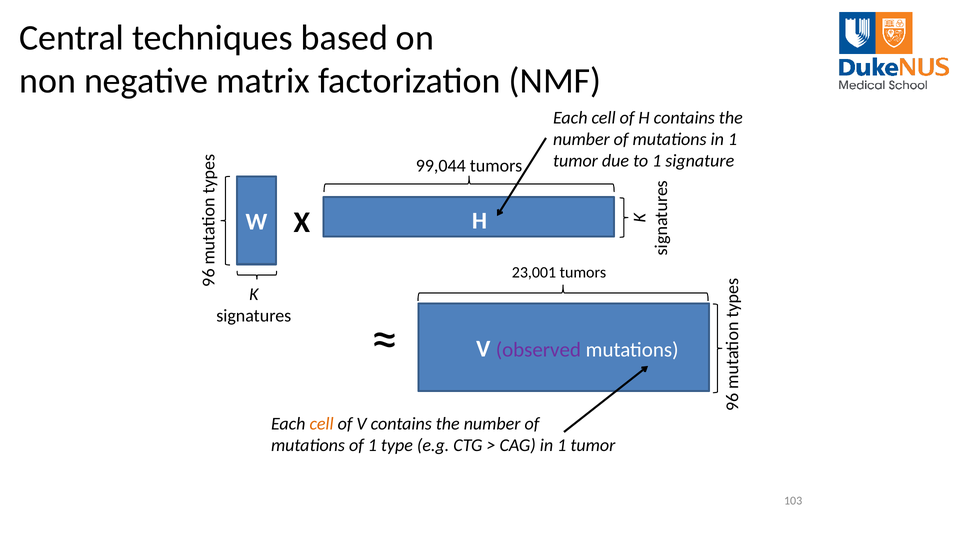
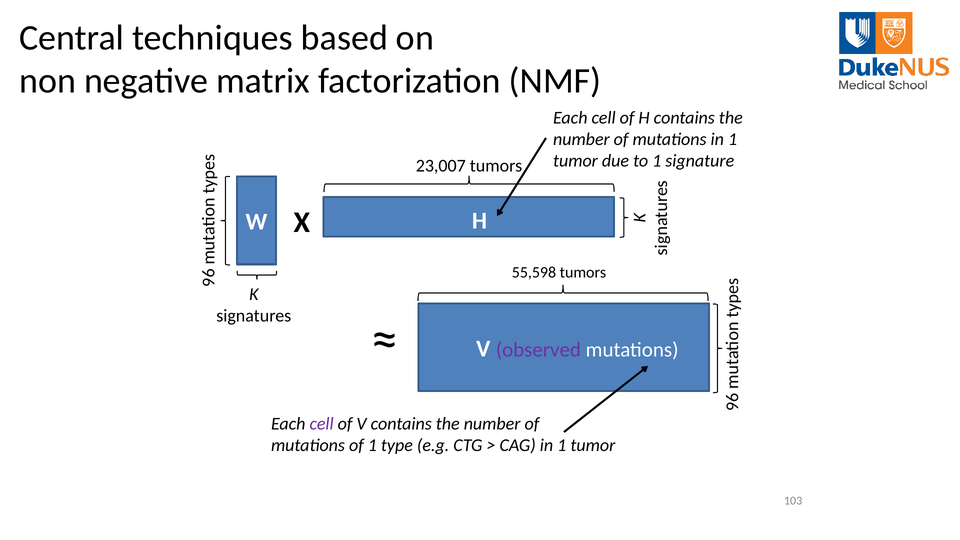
99,044: 99,044 -> 23,007
23,001: 23,001 -> 55,598
cell at (322, 424) colour: orange -> purple
